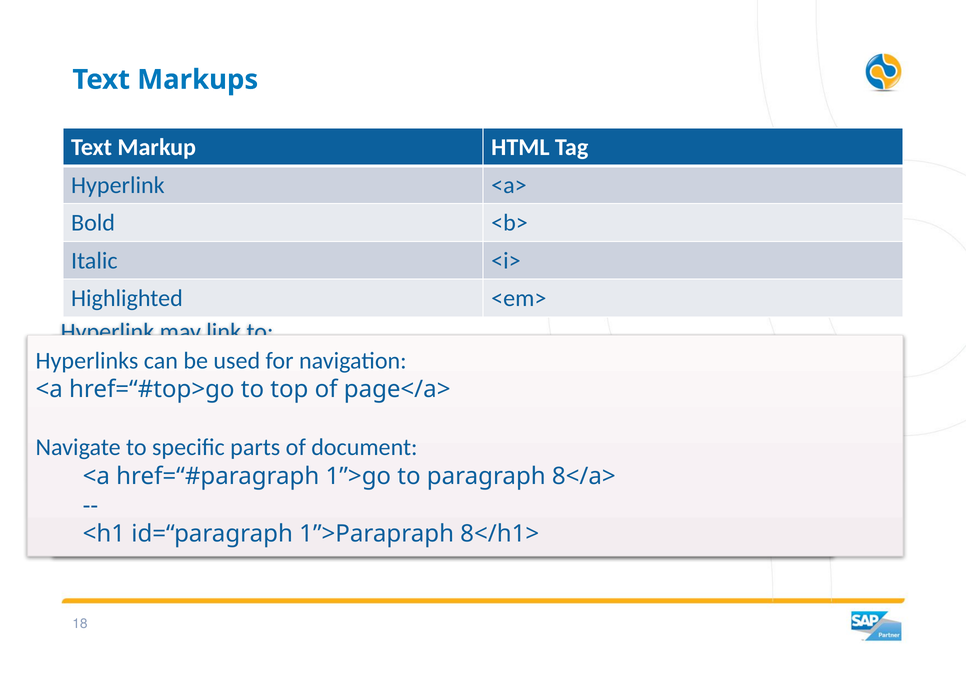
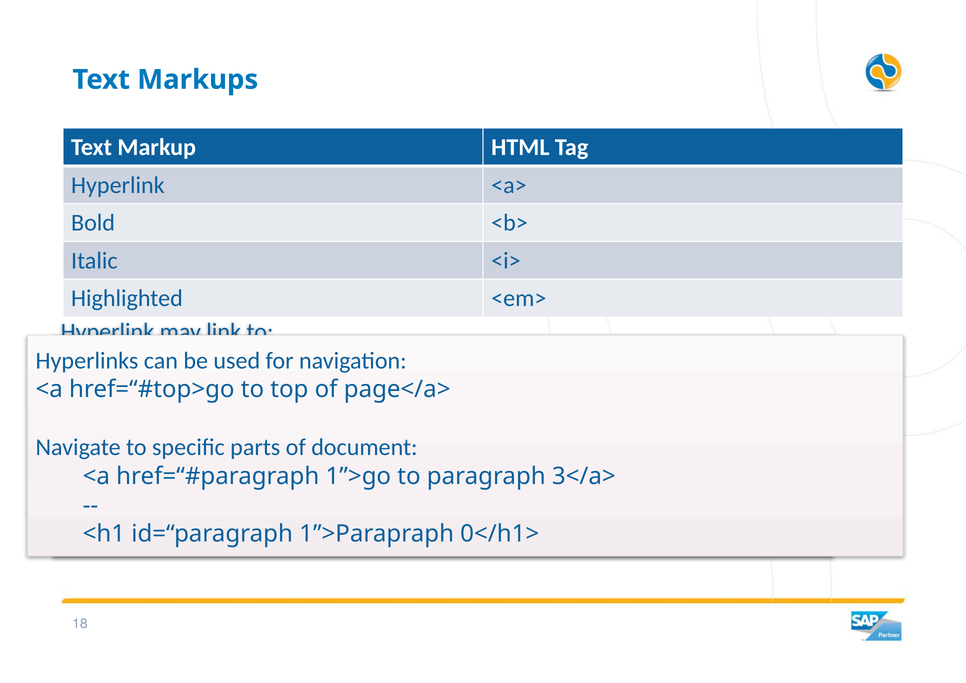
8</a>: 8</a> -> 3</a>
8</h1>: 8</h1> -> 0</h1>
